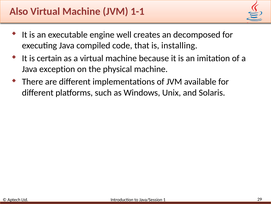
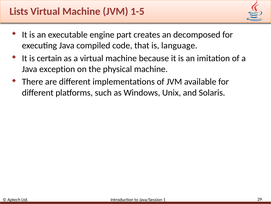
Also: Also -> Lists
1-1: 1-1 -> 1-5
well: well -> part
installing: installing -> language
